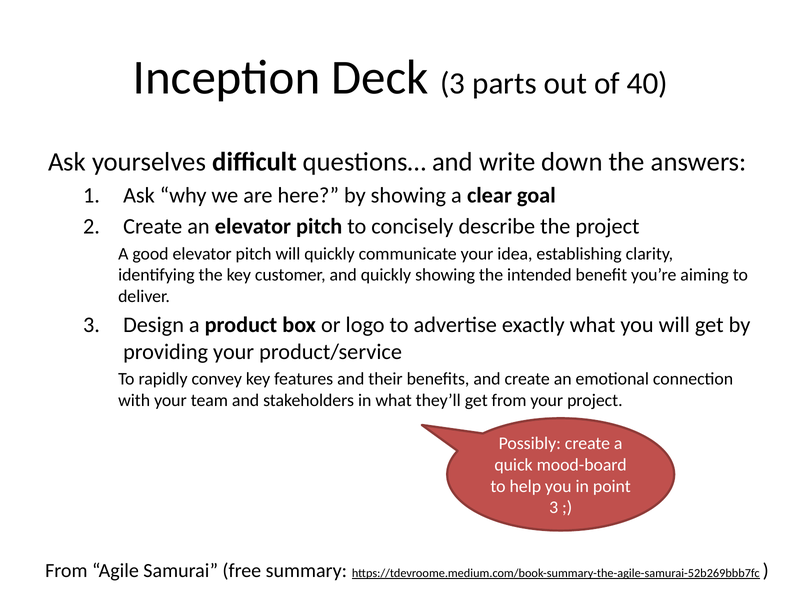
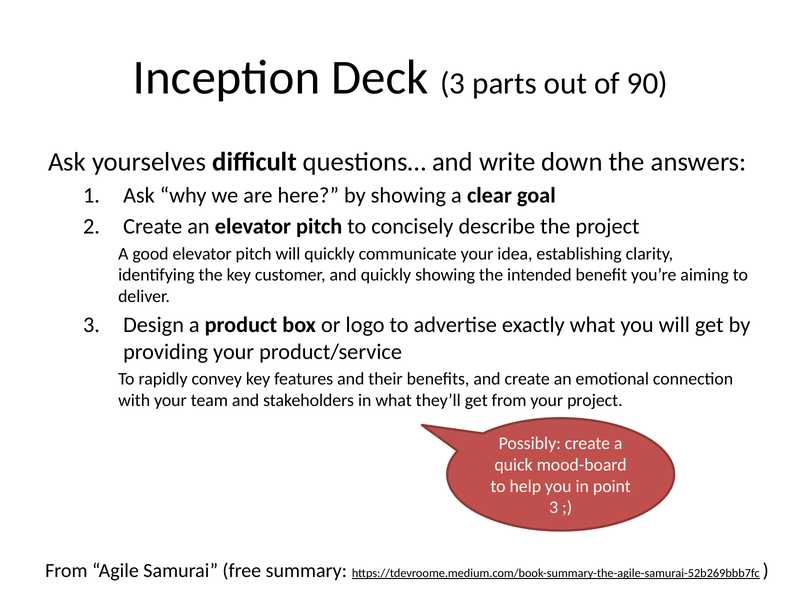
40: 40 -> 90
